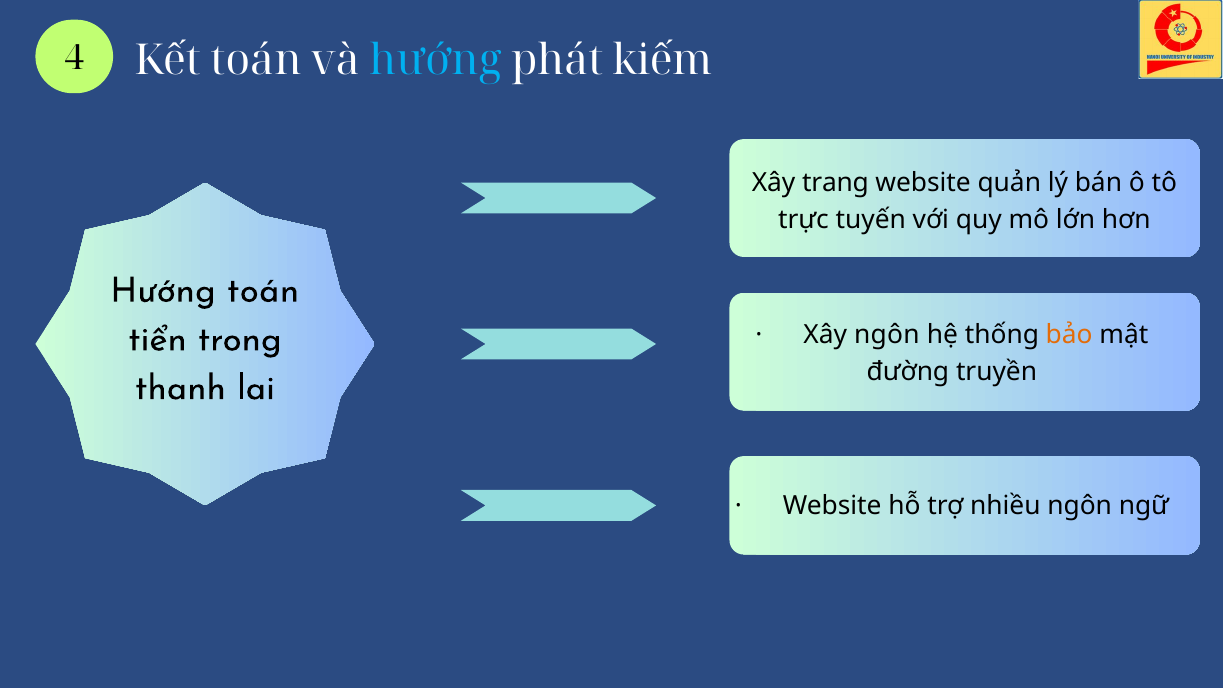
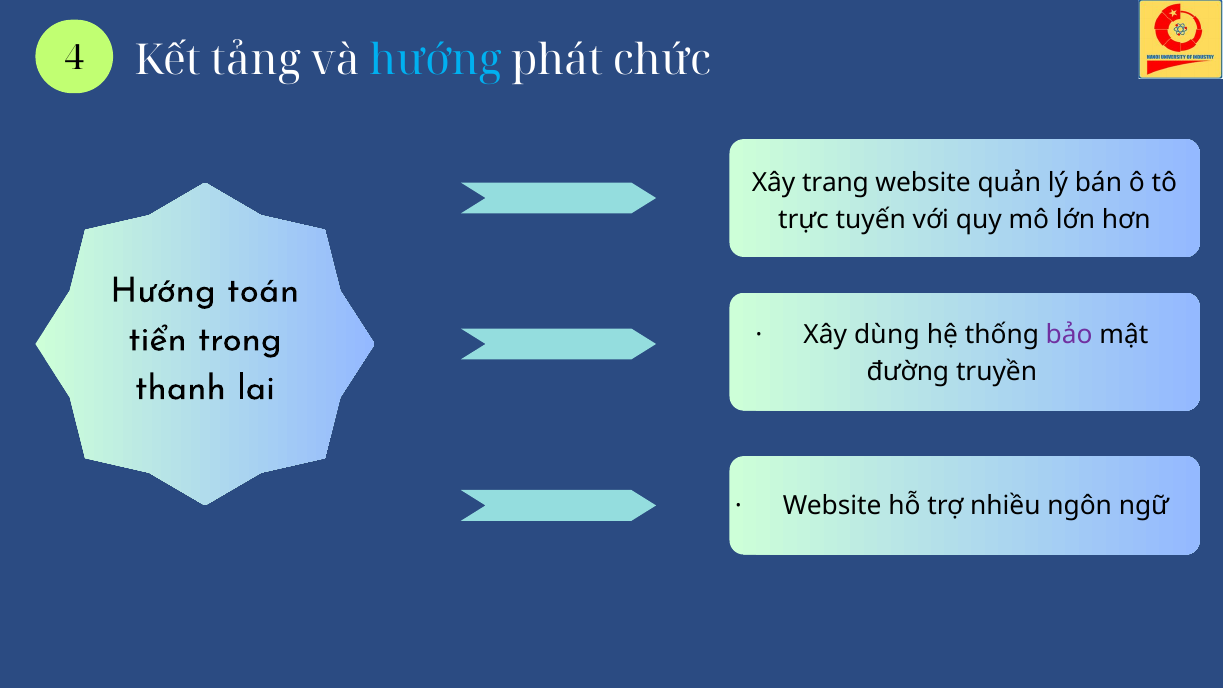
Kết toán: toán -> tảng
kiếm: kiếm -> chức
Xây ngôn: ngôn -> dùng
bảo colour: orange -> purple
